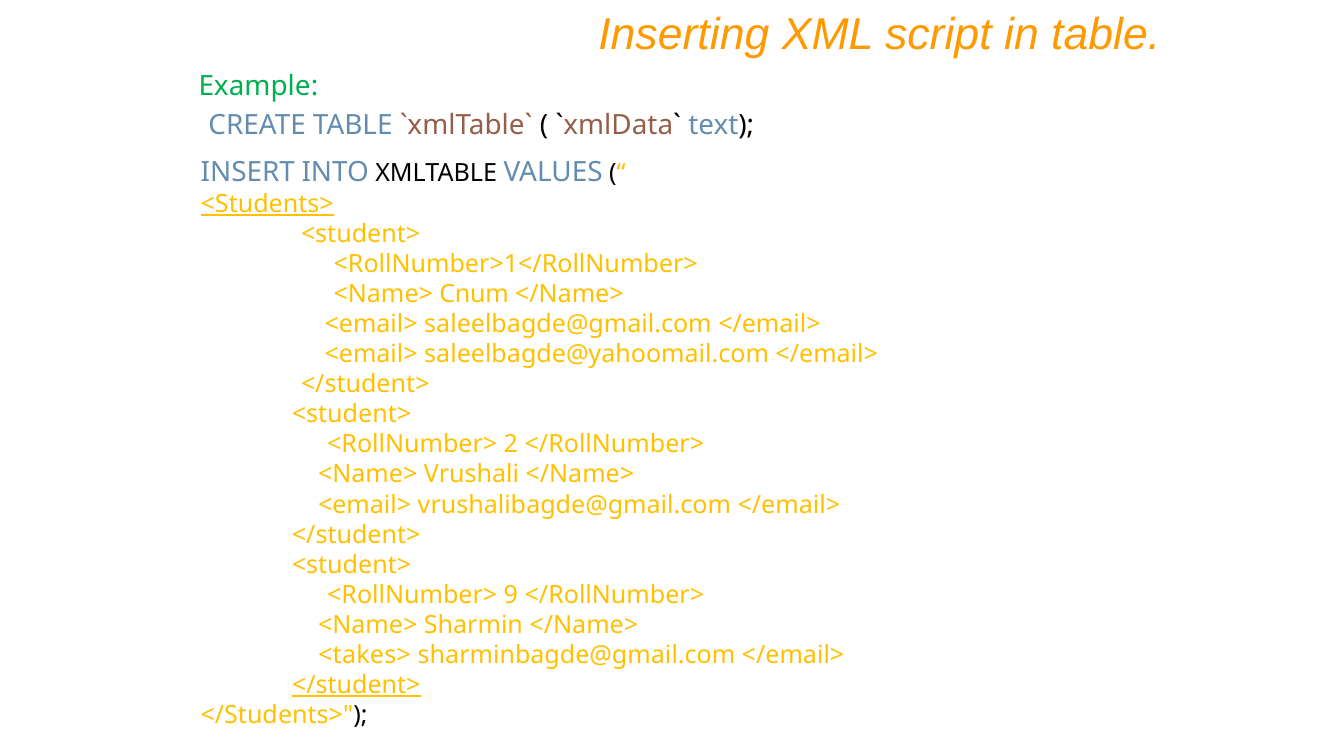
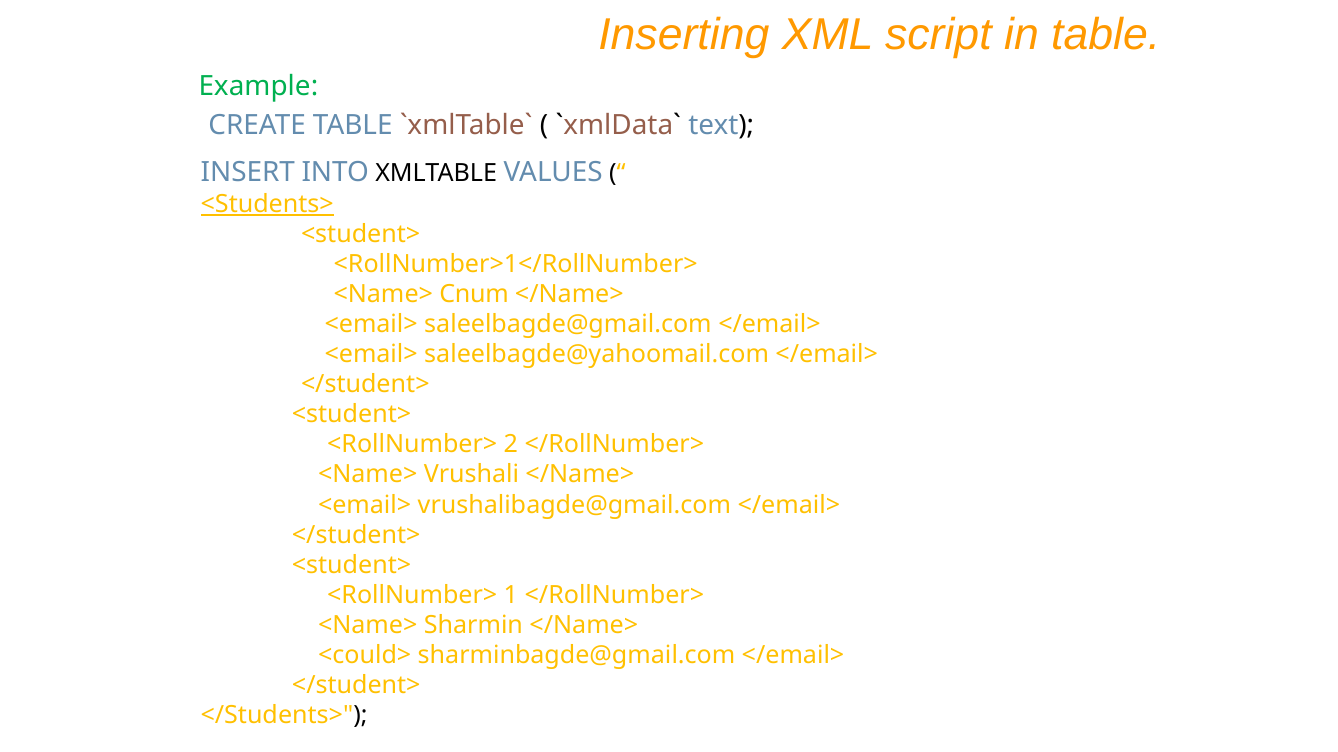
9: 9 -> 1
<takes>: <takes> -> <could>
</student> at (356, 686) underline: present -> none
